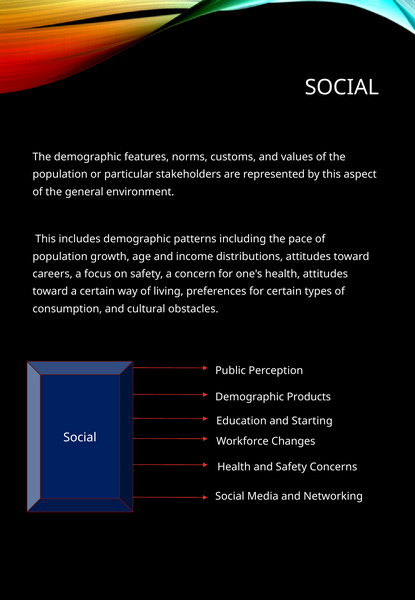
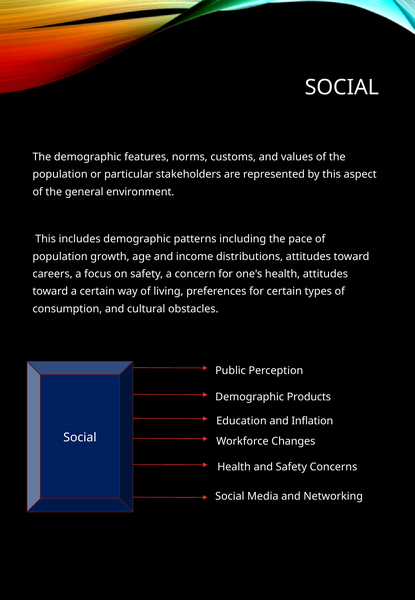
Starting: Starting -> Inflation
